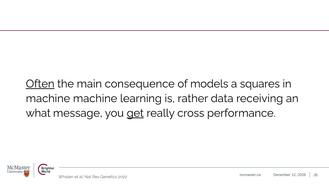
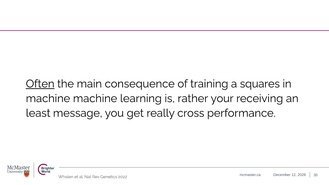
models: models -> training
data: data -> your
what: what -> least
get underline: present -> none
